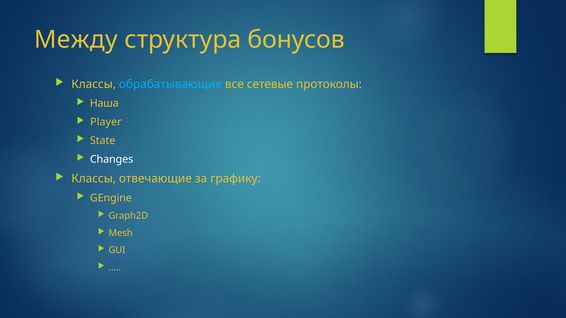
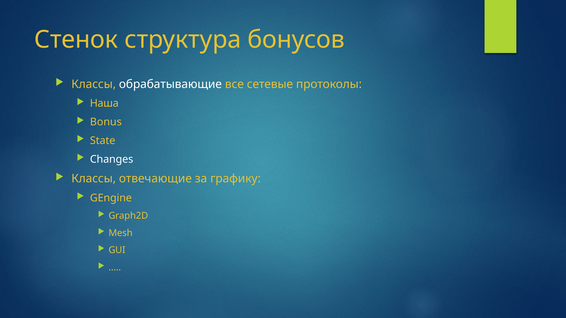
Между: Между -> Стенок
обрабатывающие colour: light blue -> white
Player: Player -> Bonus
